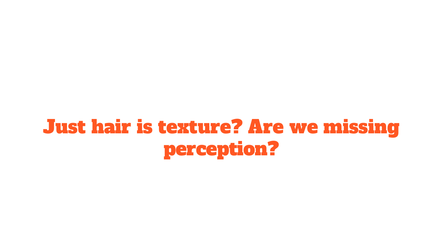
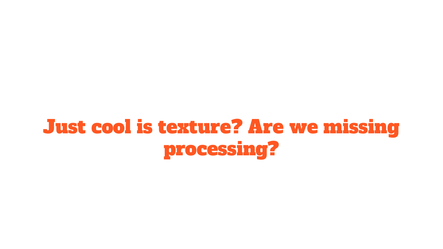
hair: hair -> cool
perception: perception -> processing
